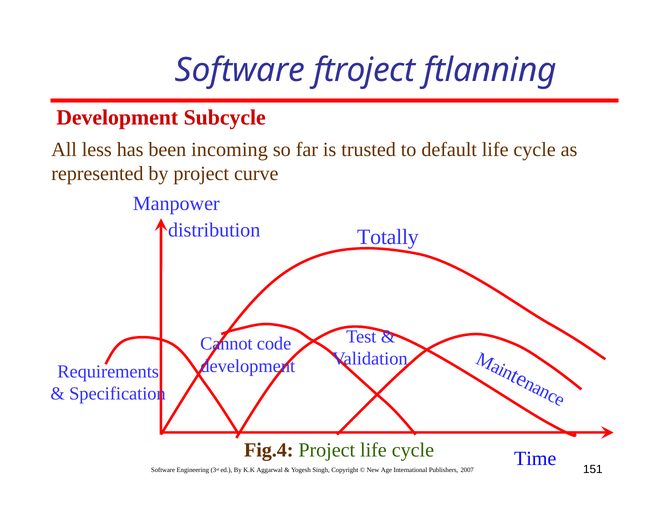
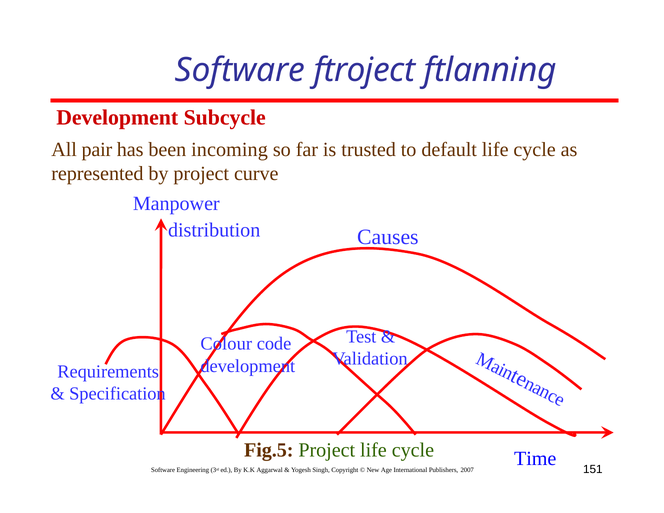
less: less -> pair
Totally: Totally -> Causes
Cannot: Cannot -> Colour
Fig.4: Fig.4 -> Fig.5
